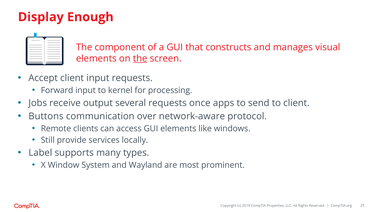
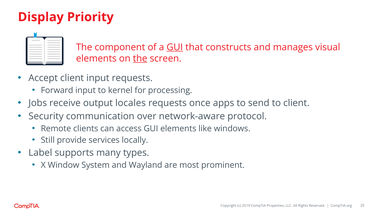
Enough: Enough -> Priority
GUI at (175, 47) underline: none -> present
several: several -> locales
Buttons: Buttons -> Security
